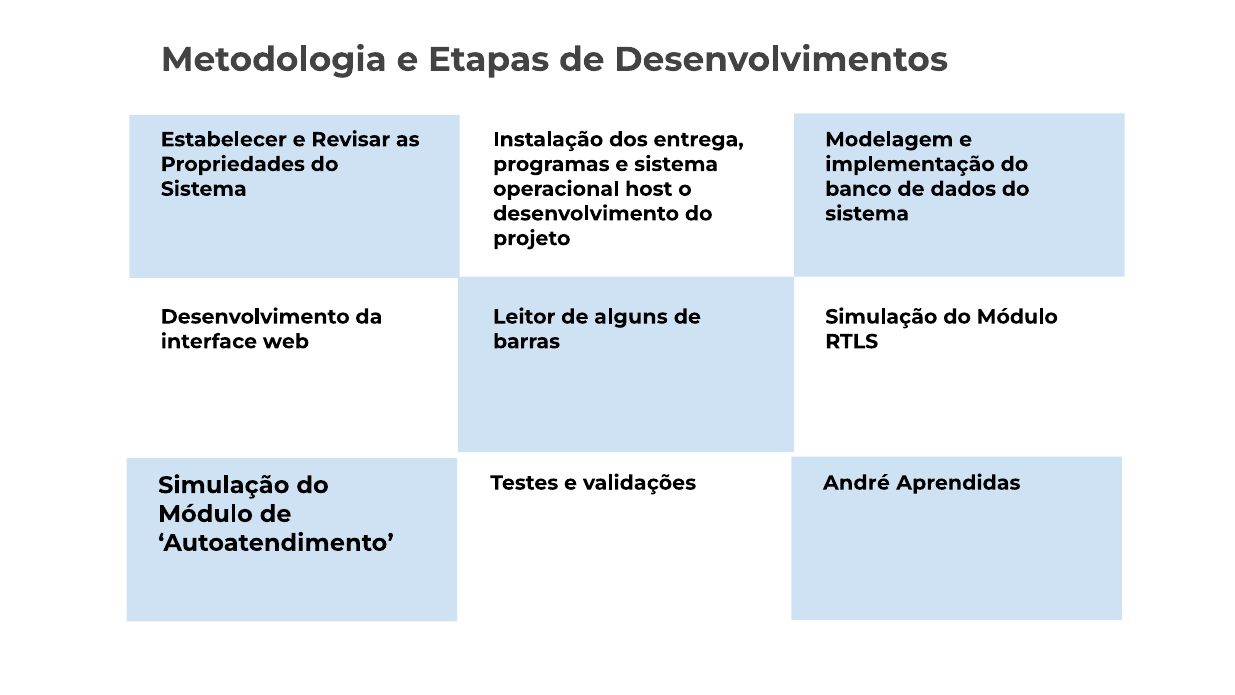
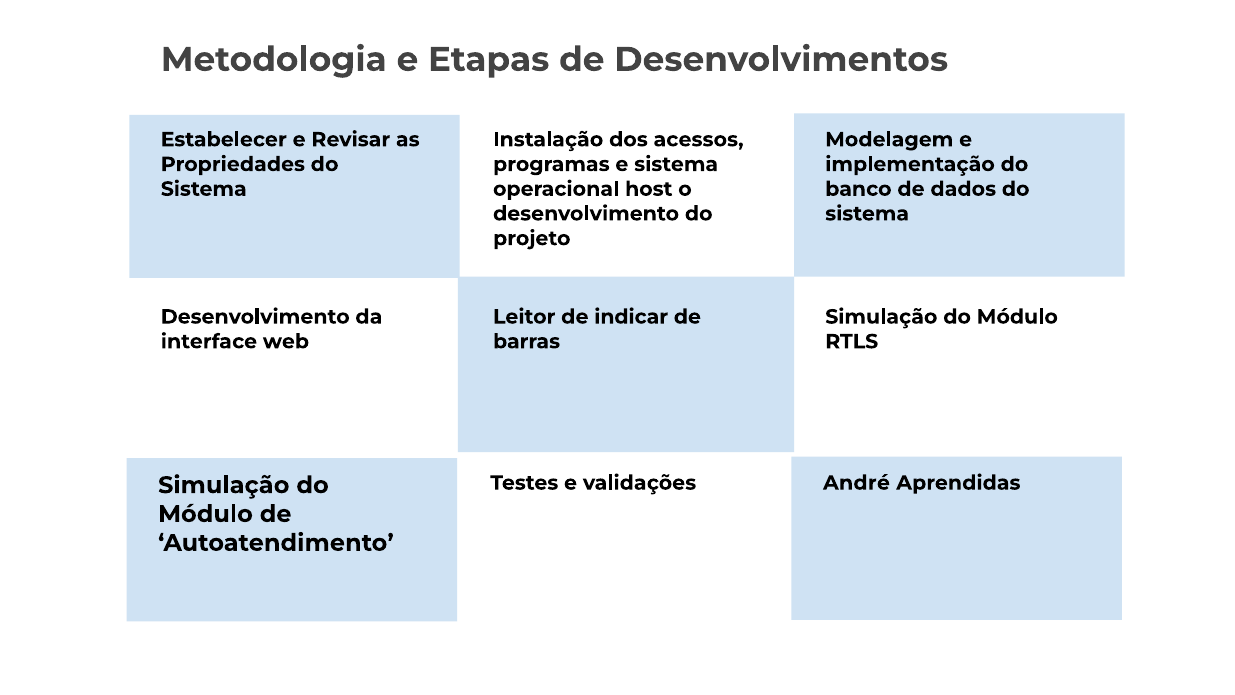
entrega: entrega -> acessos
alguns: alguns -> indicar
